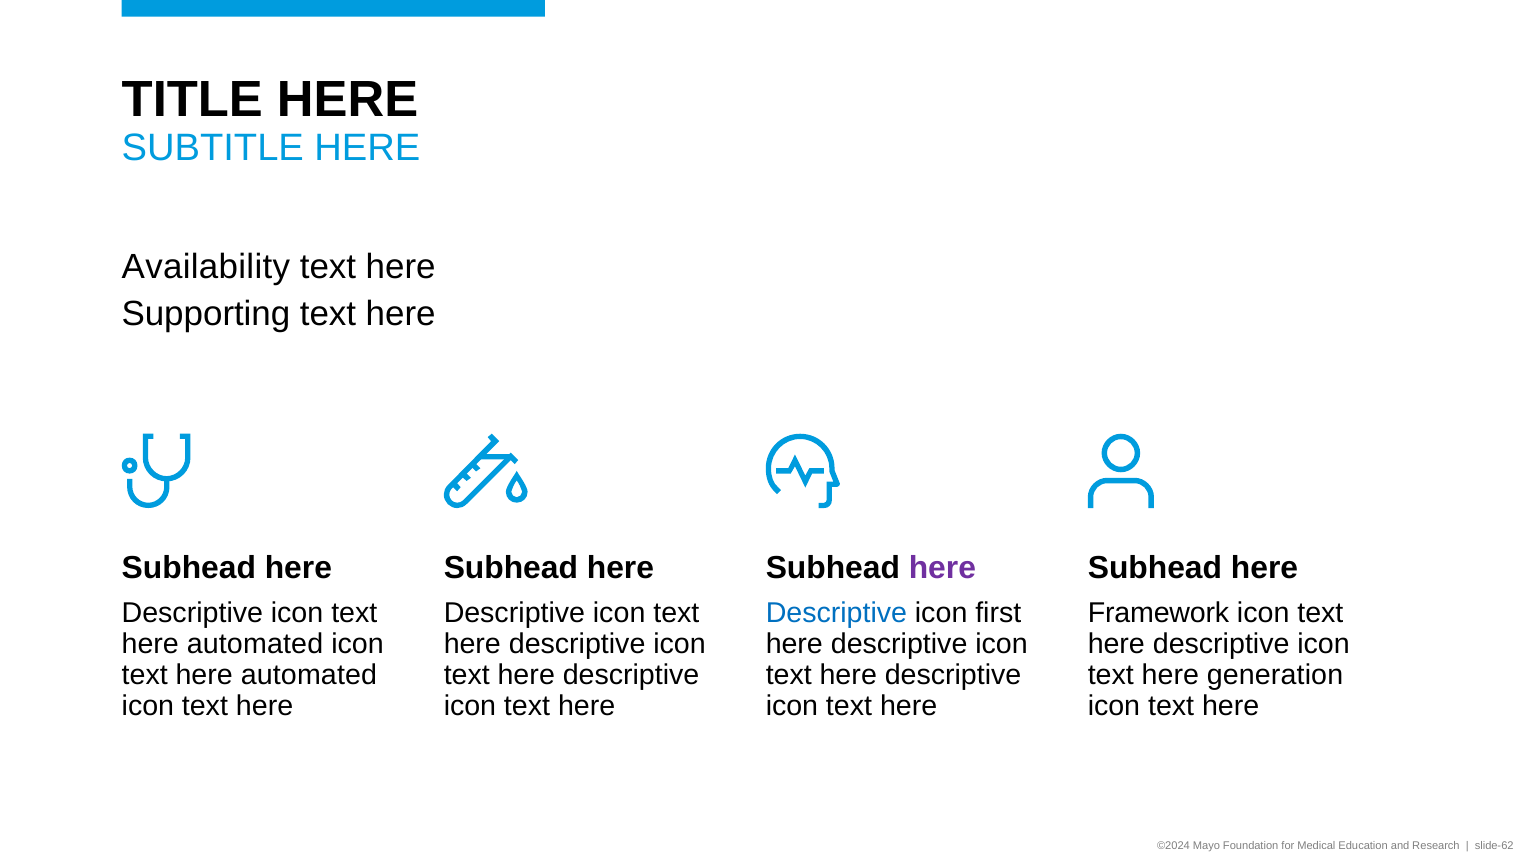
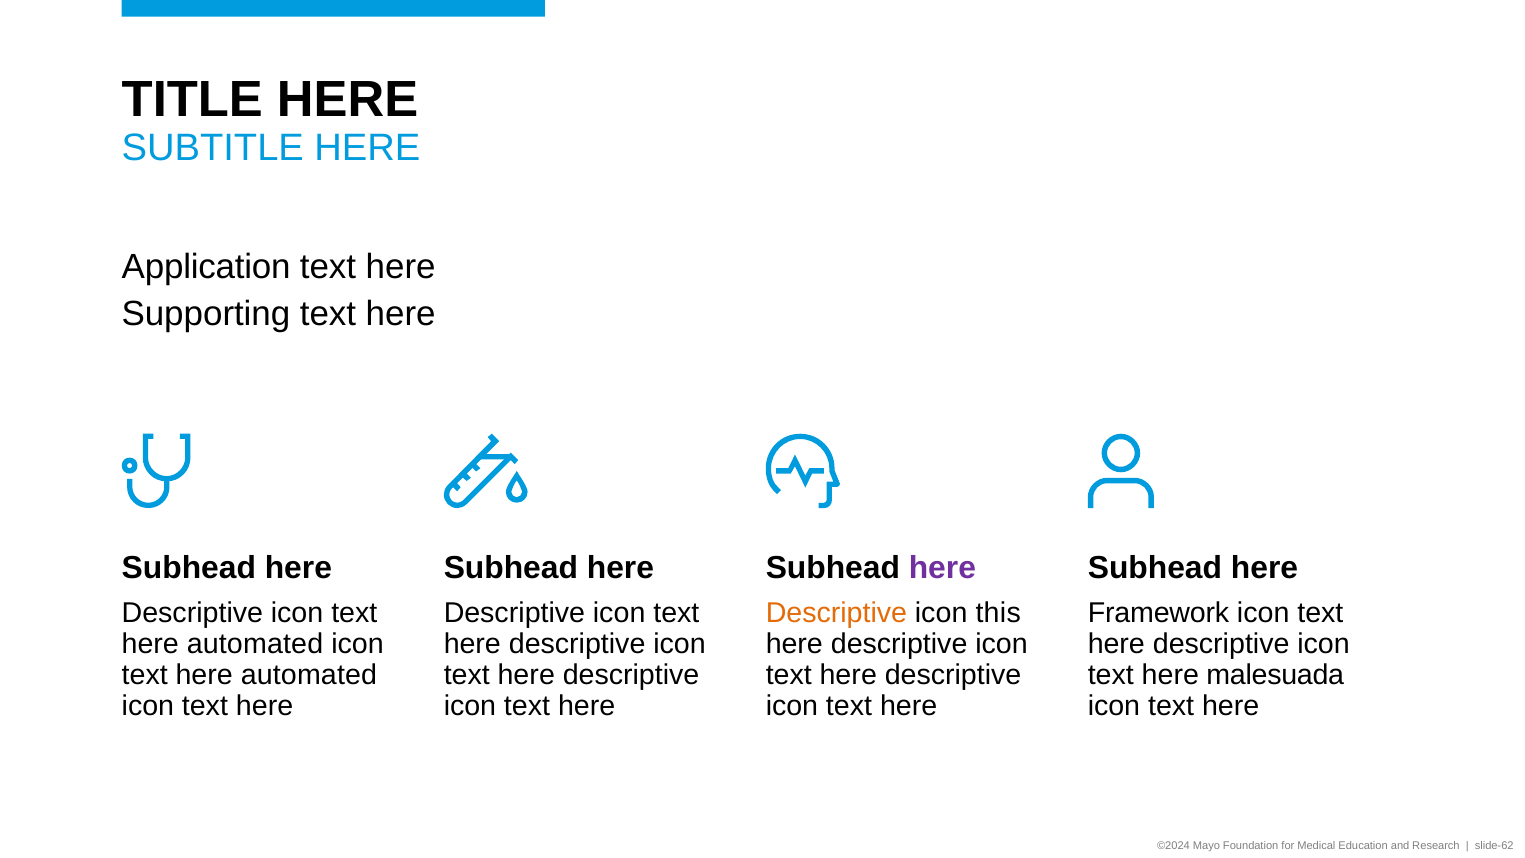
Availability: Availability -> Application
Descriptive at (836, 614) colour: blue -> orange
first: first -> this
generation: generation -> malesuada
